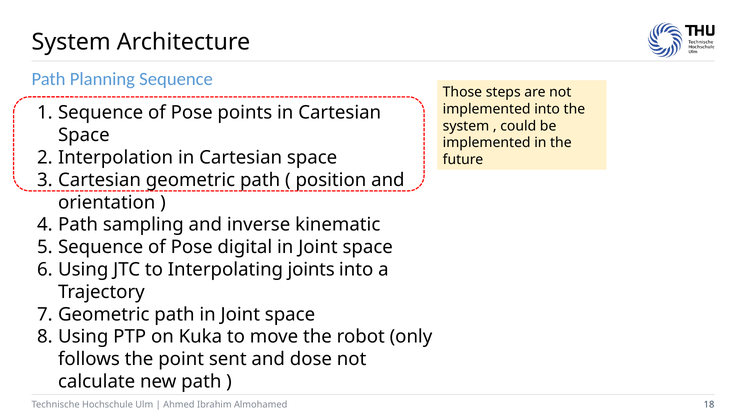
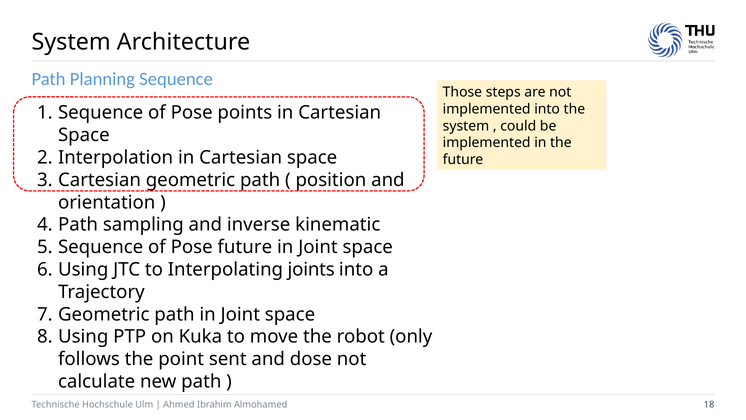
Pose digital: digital -> future
